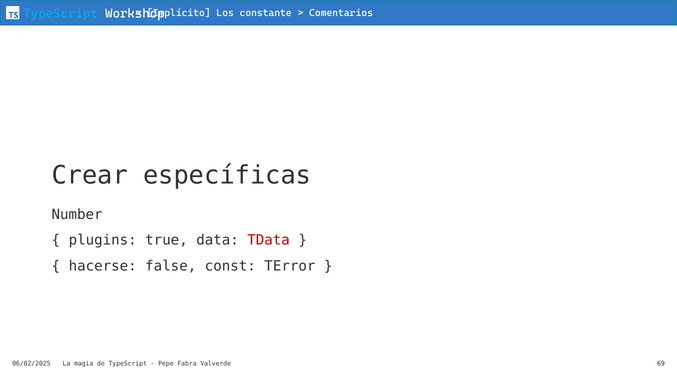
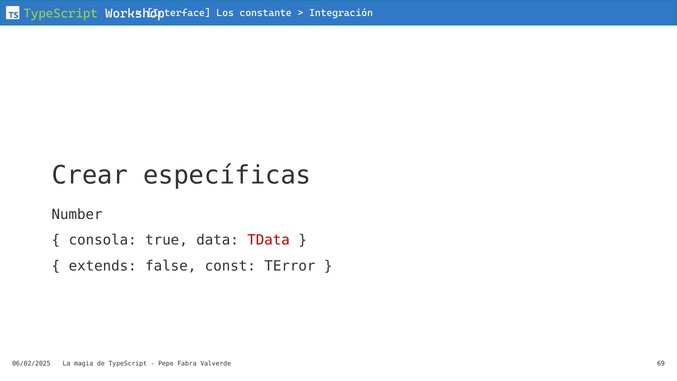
TypeScript at (61, 13) colour: light blue -> light green
Implícito: Implícito -> Interface
Comentarios: Comentarios -> Integración
plugins: plugins -> consola
hacerse: hacerse -> extends
